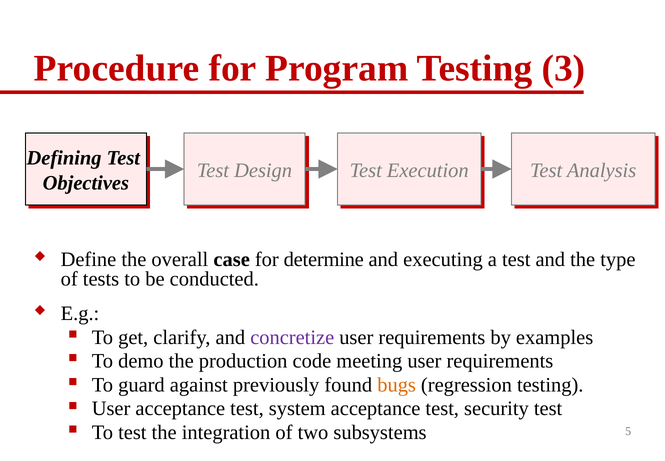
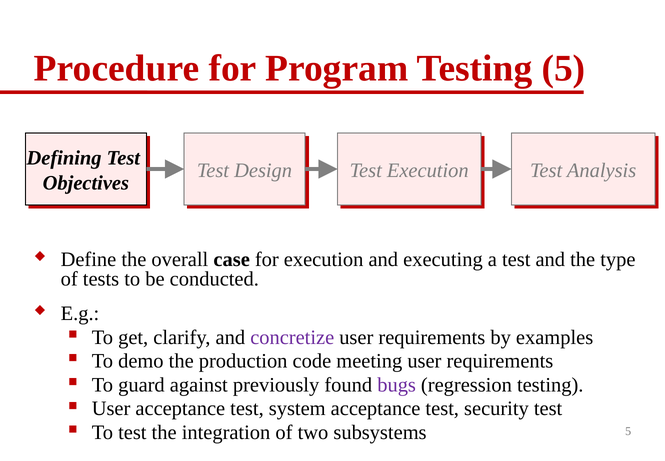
Testing 3: 3 -> 5
for determine: determine -> execution
bugs colour: orange -> purple
